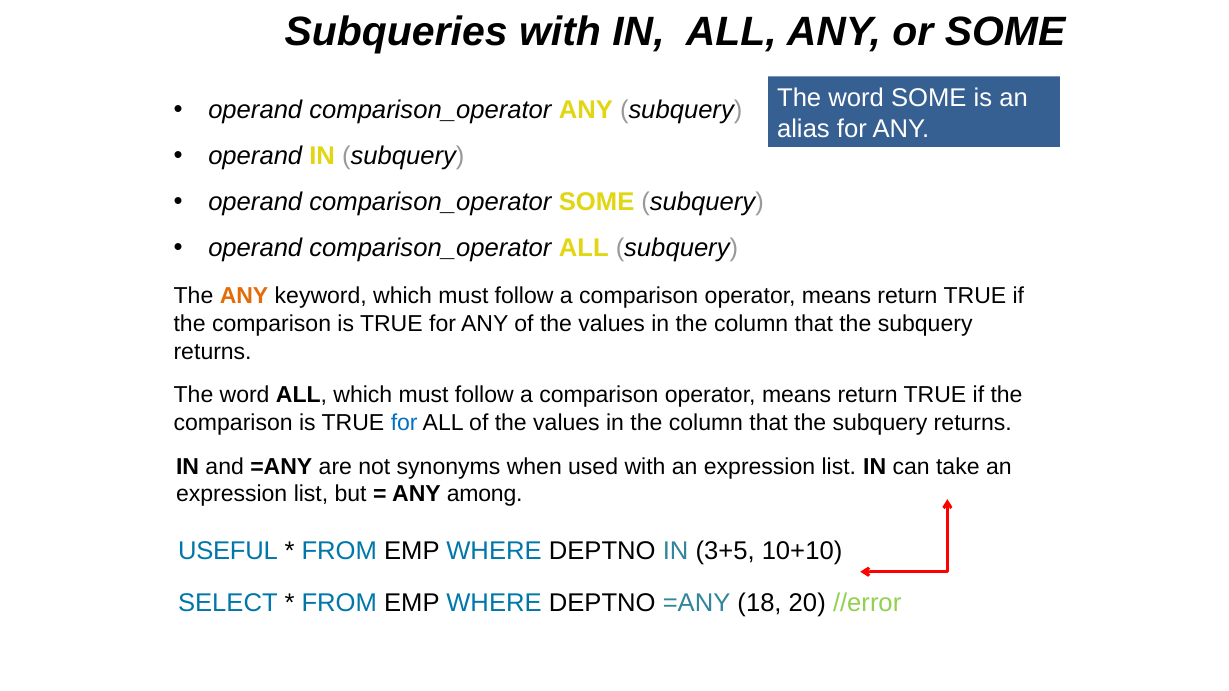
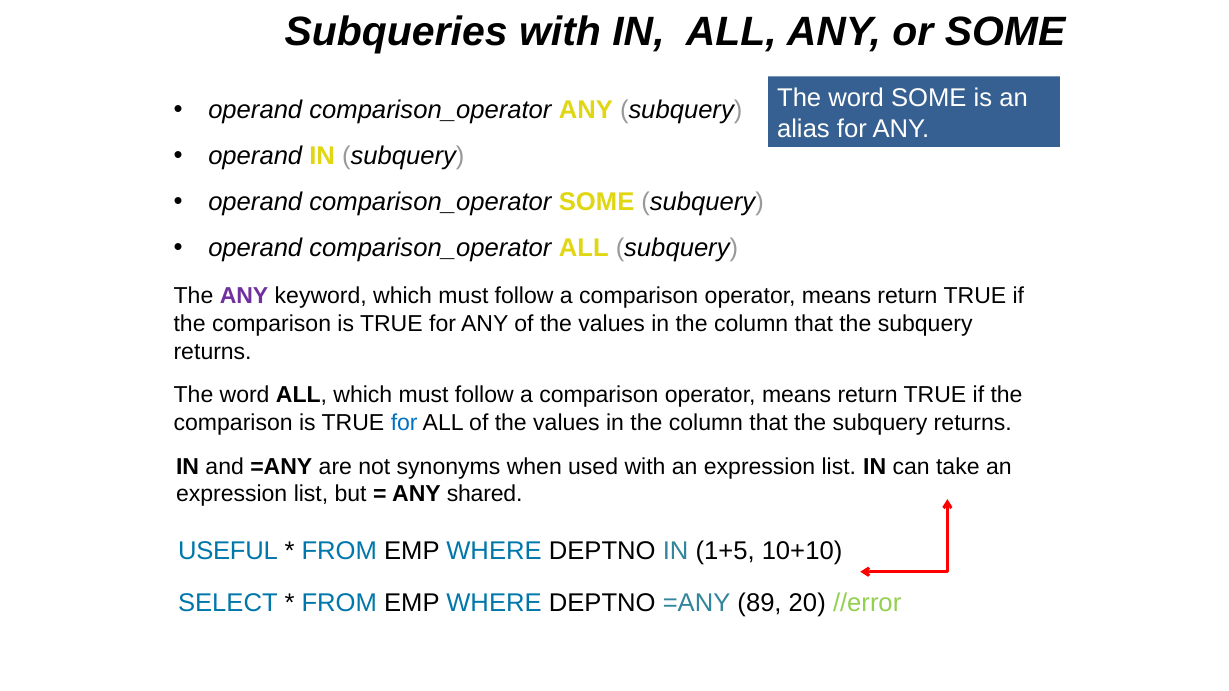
ANY at (244, 297) colour: orange -> purple
among: among -> shared
3+5: 3+5 -> 1+5
18: 18 -> 89
